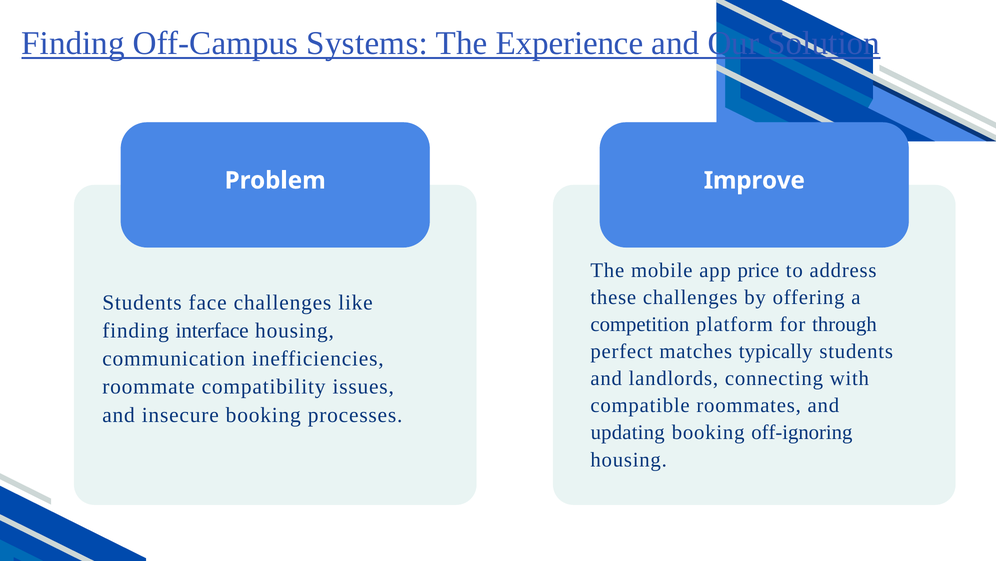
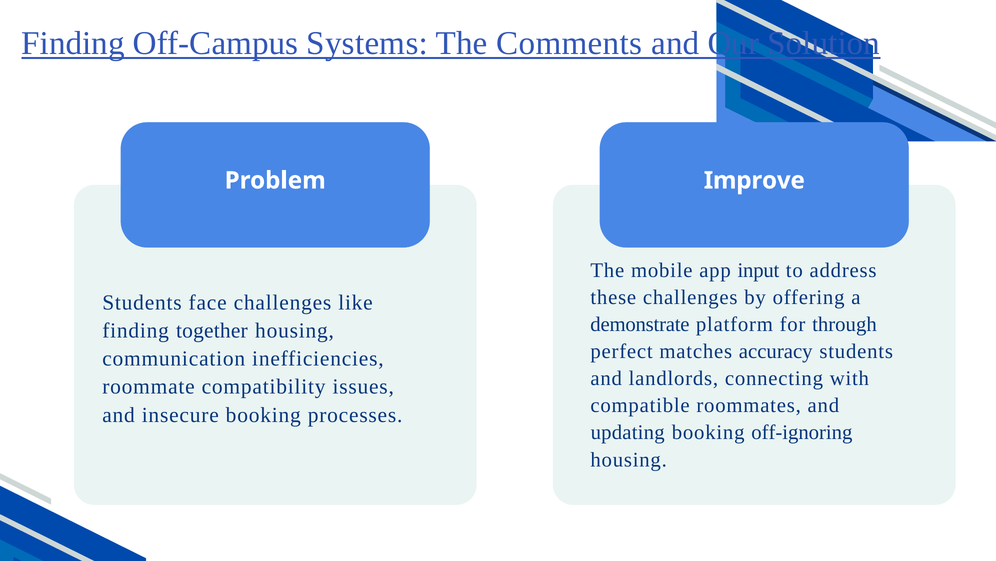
Experience: Experience -> Comments
price: price -> input
competition: competition -> demonstrate
interface: interface -> together
typically: typically -> accuracy
